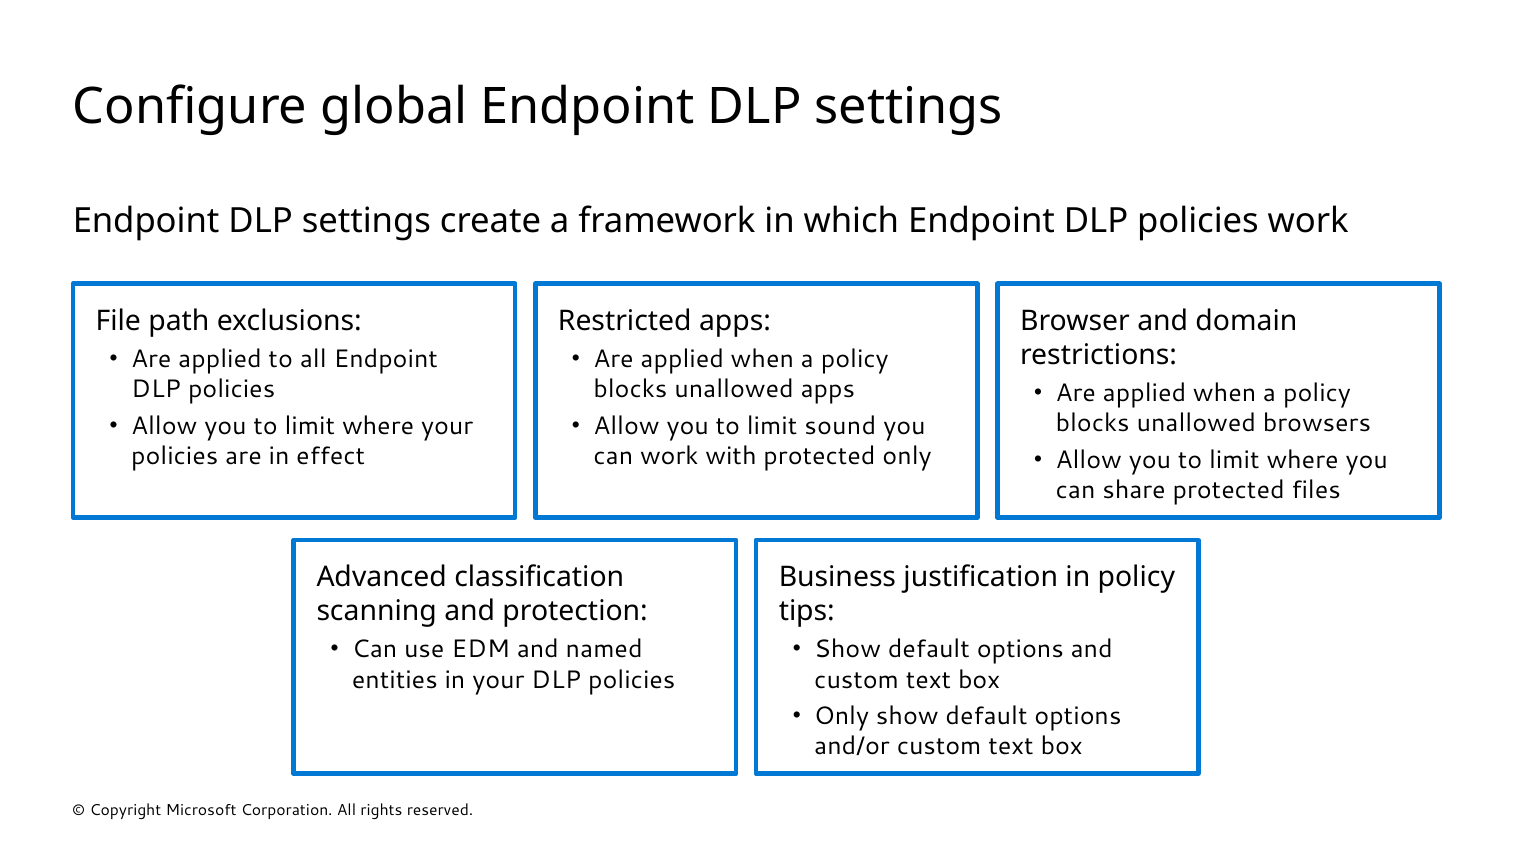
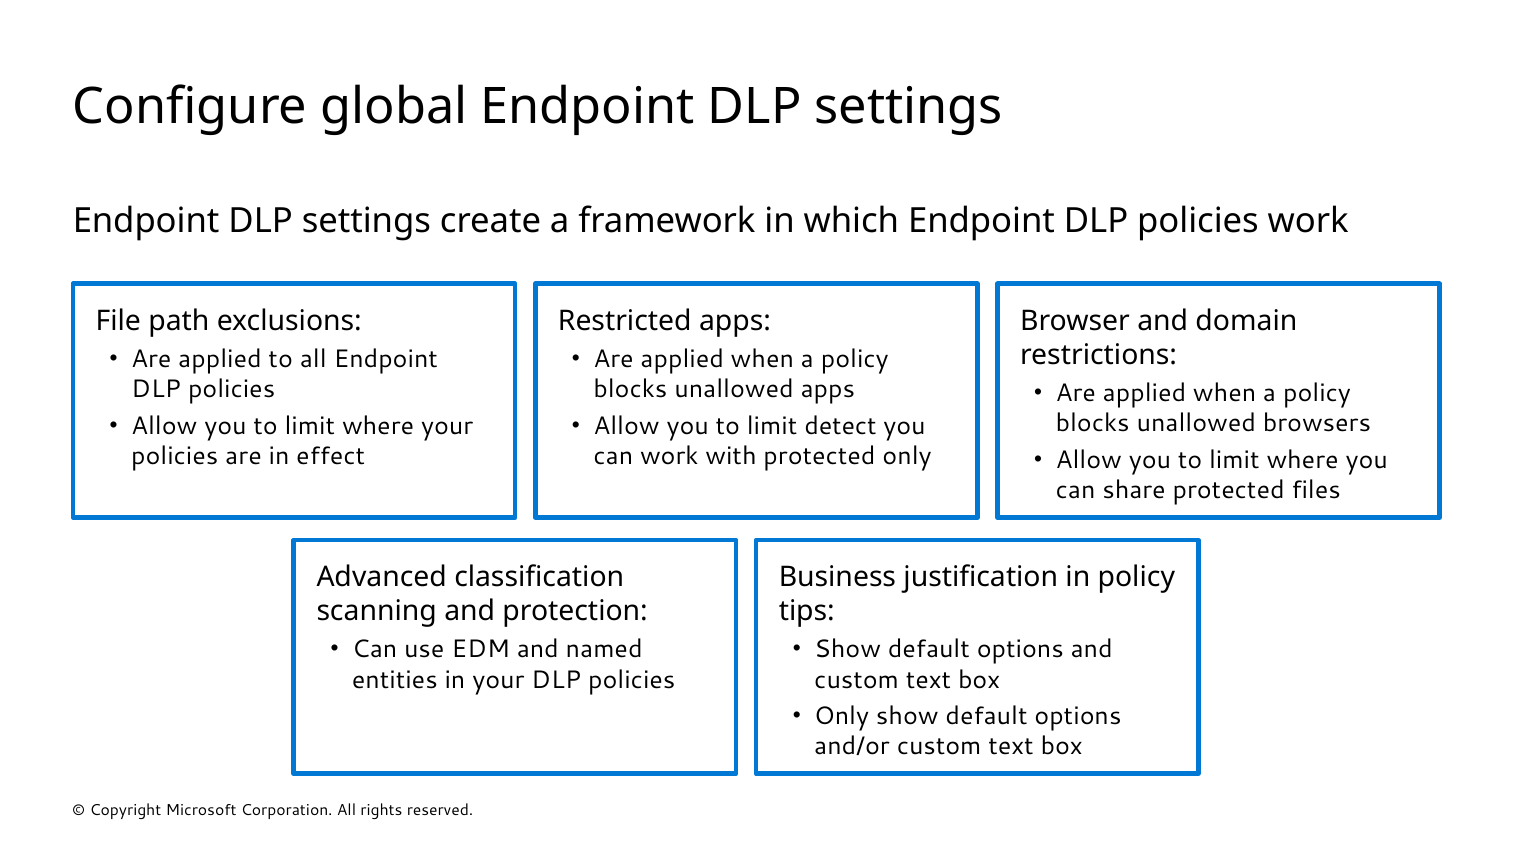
sound: sound -> detect
